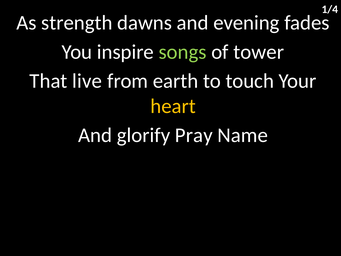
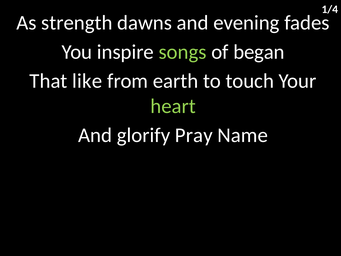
tower: tower -> began
live: live -> like
heart colour: yellow -> light green
